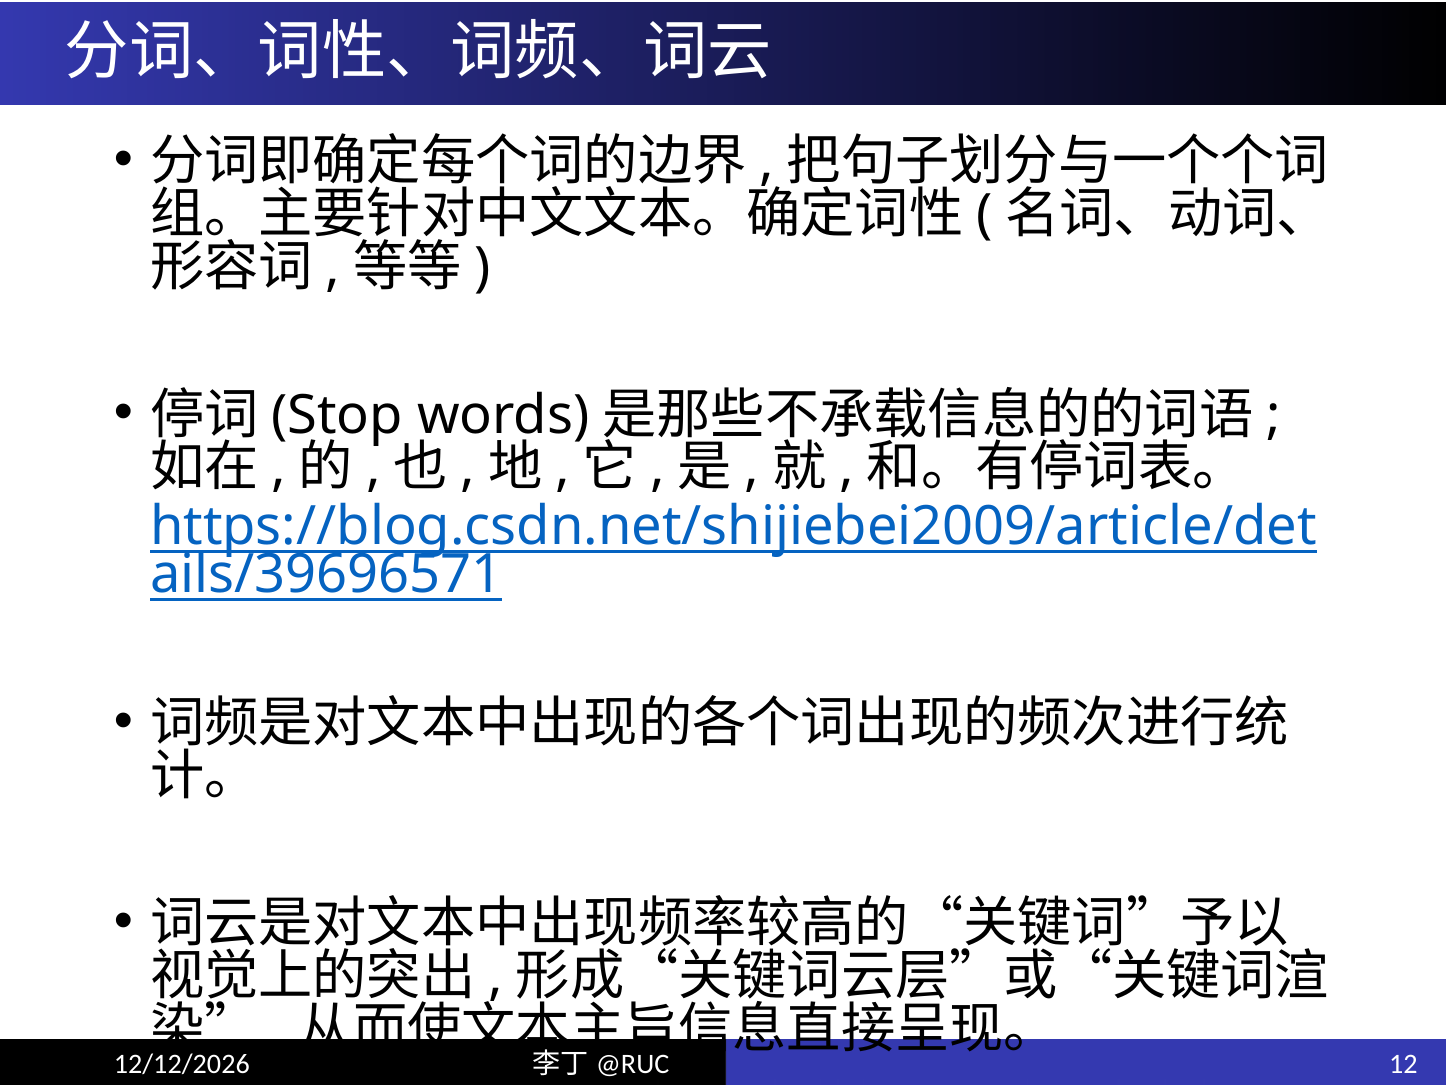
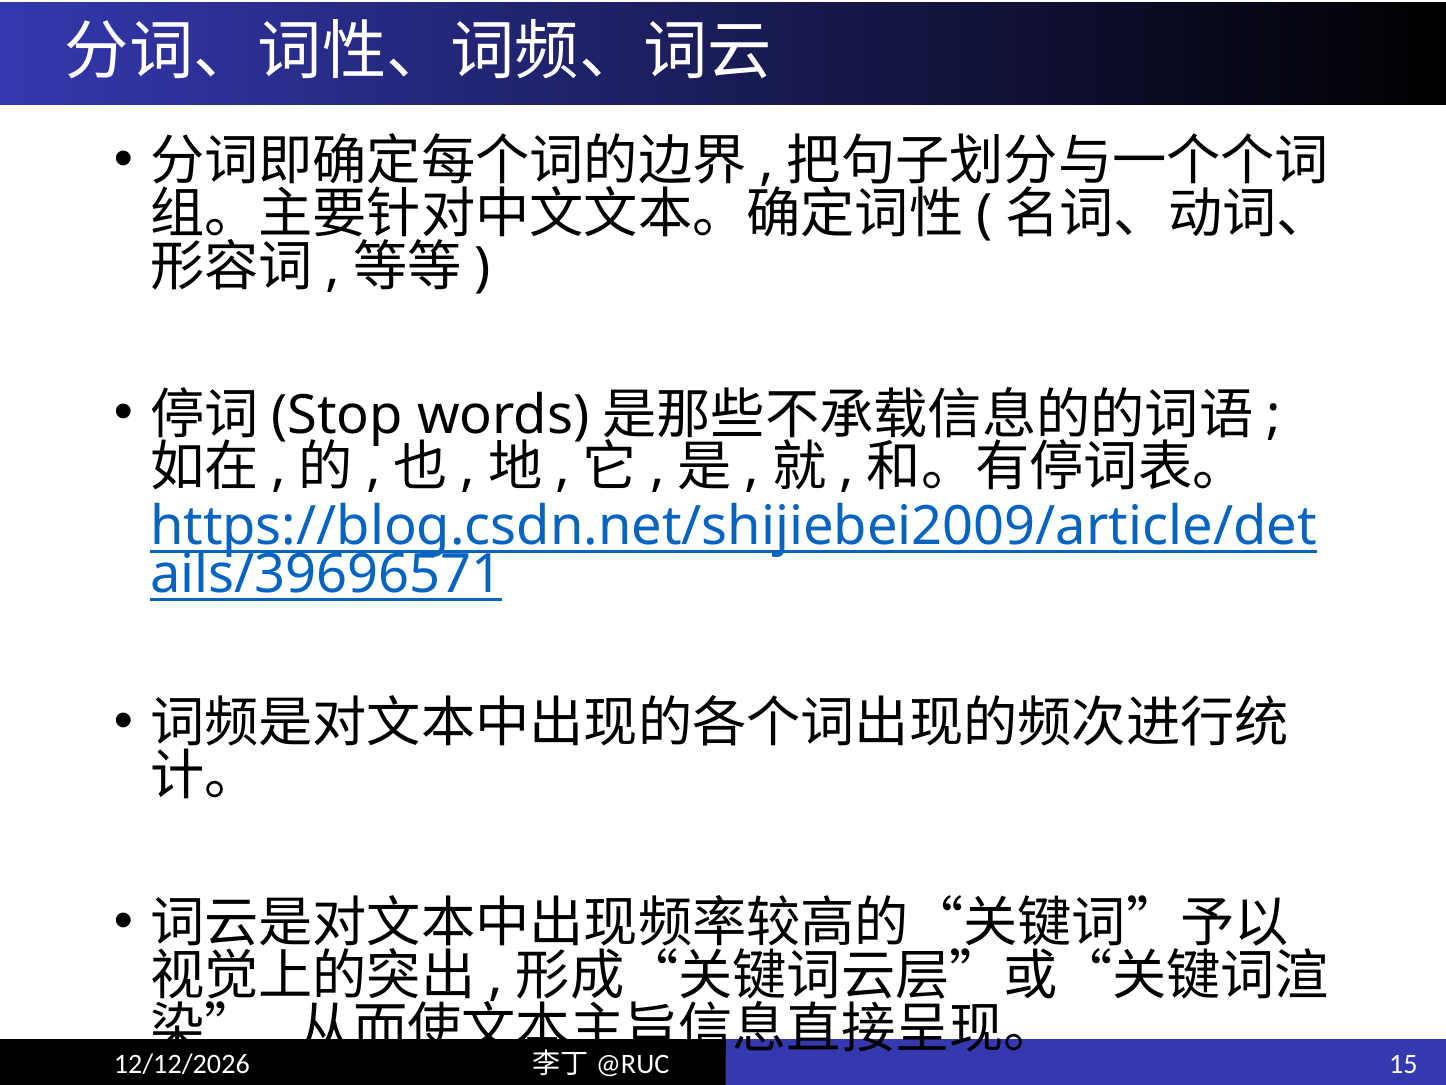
12: 12 -> 15
